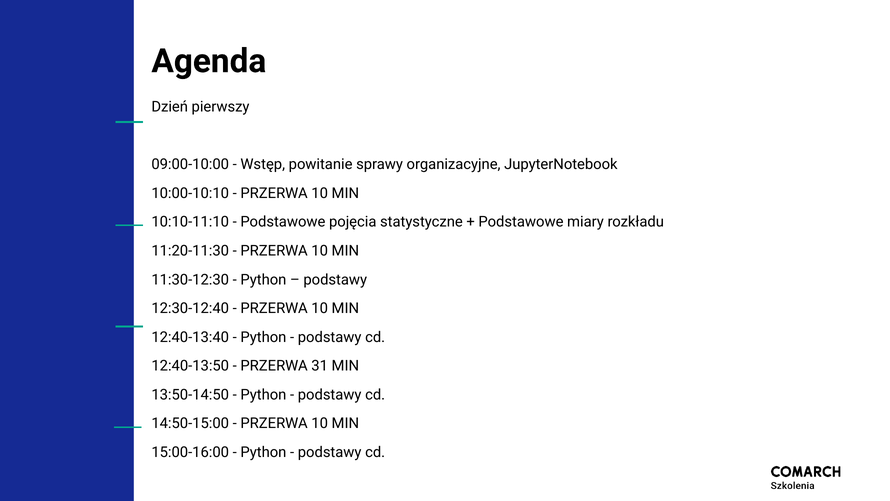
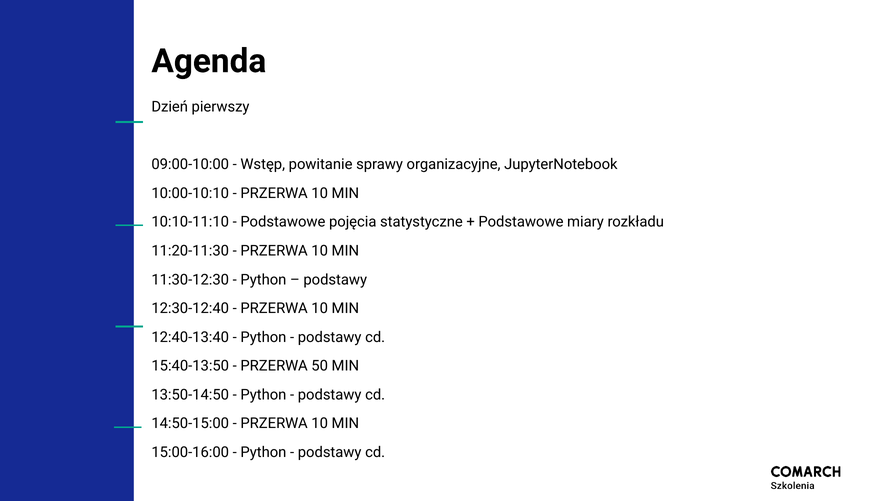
12:40-13:50: 12:40-13:50 -> 15:40-13:50
31: 31 -> 50
